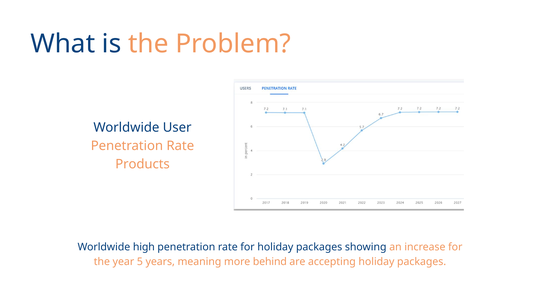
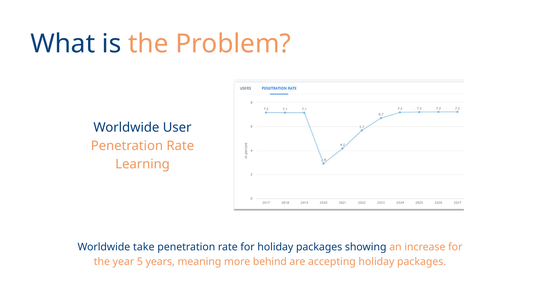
Products: Products -> Learning
high: high -> take
